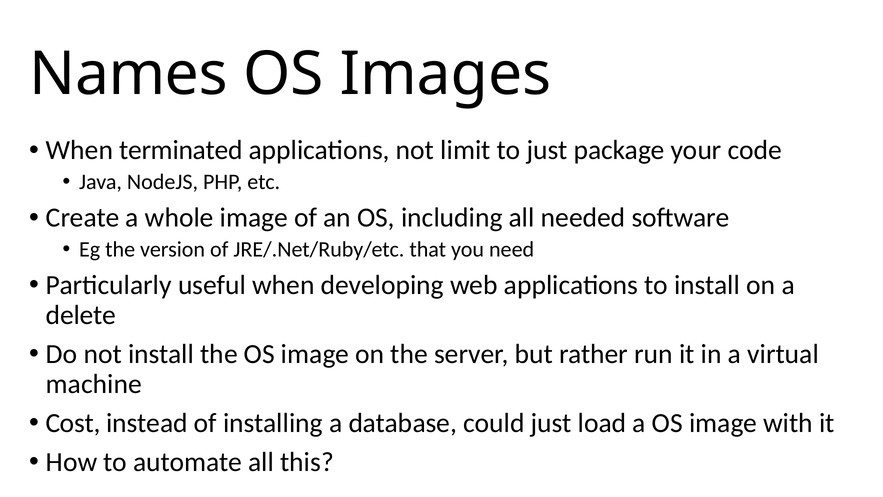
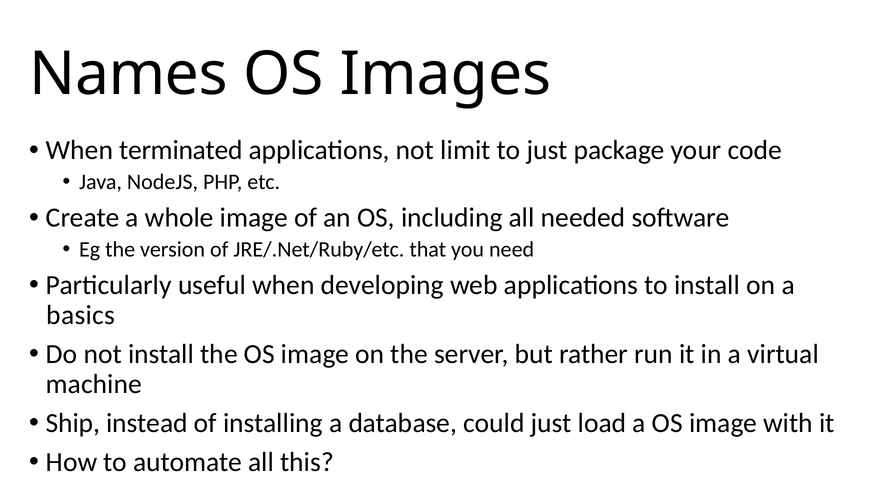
delete: delete -> basics
Cost: Cost -> Ship
